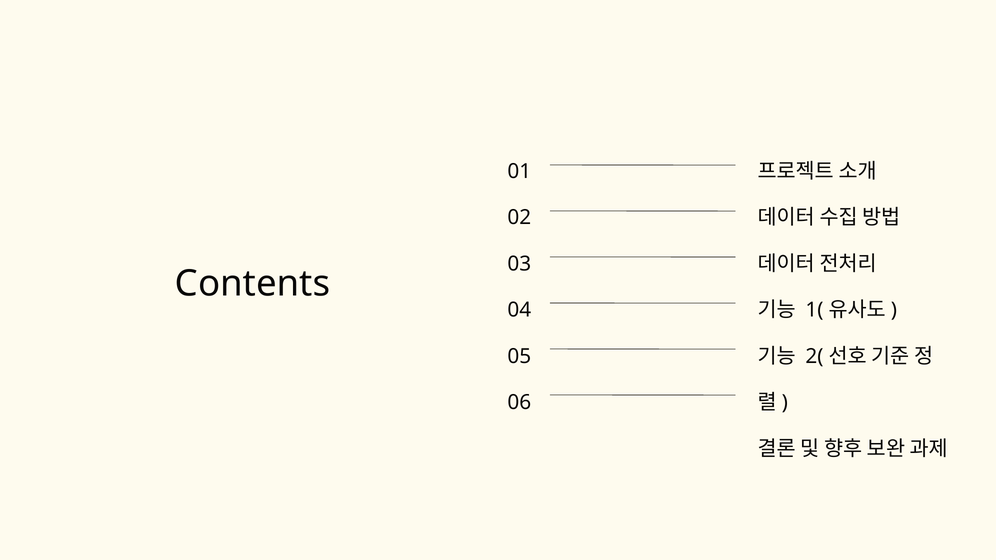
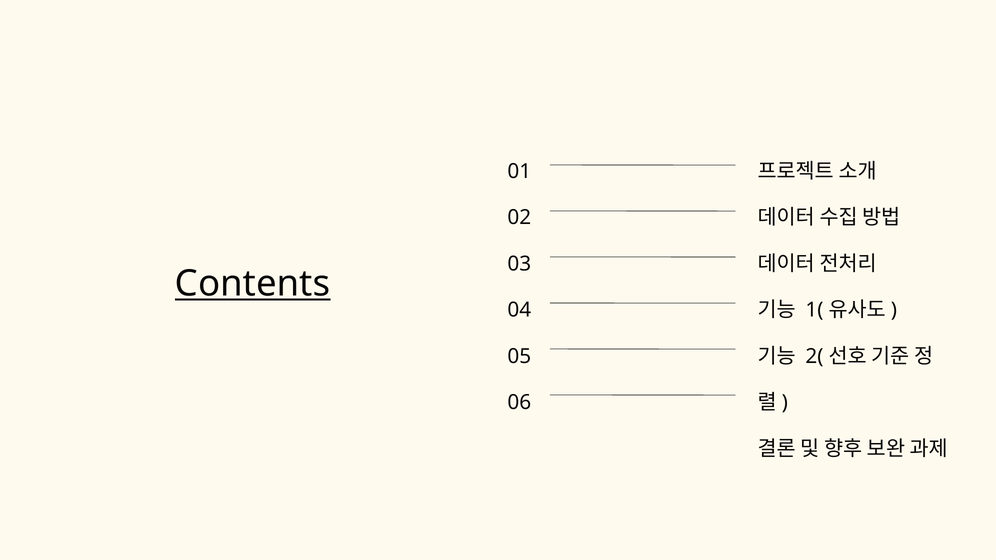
Contents underline: none -> present
